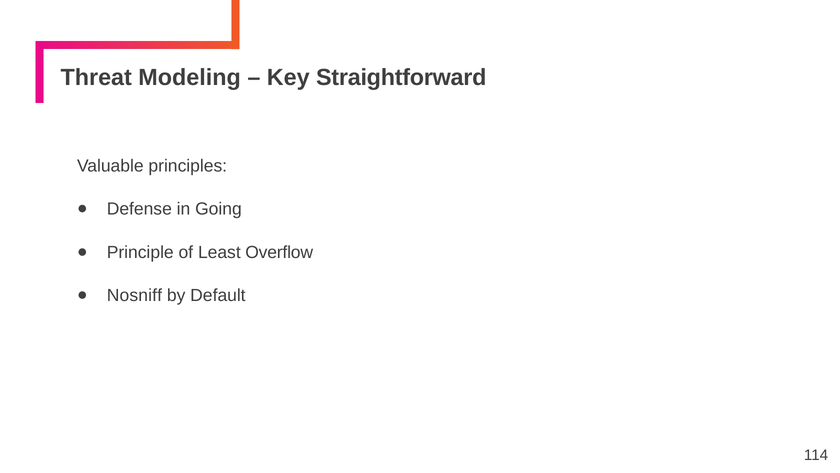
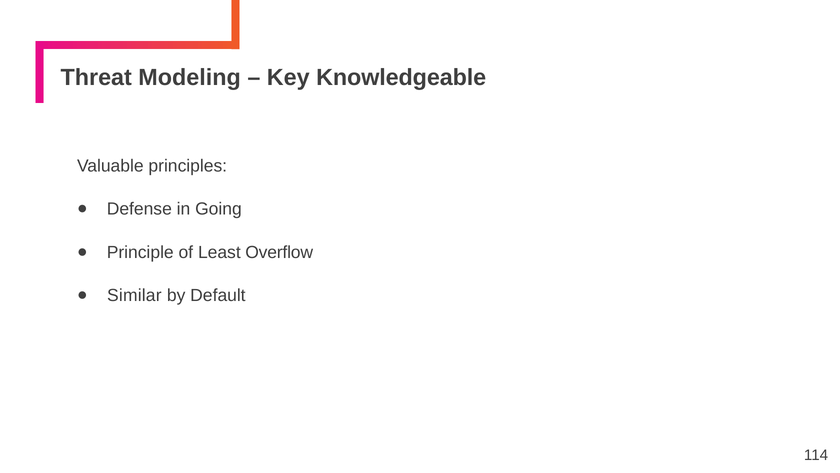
Straightforward: Straightforward -> Knowledgeable
Nosniff: Nosniff -> Similar
